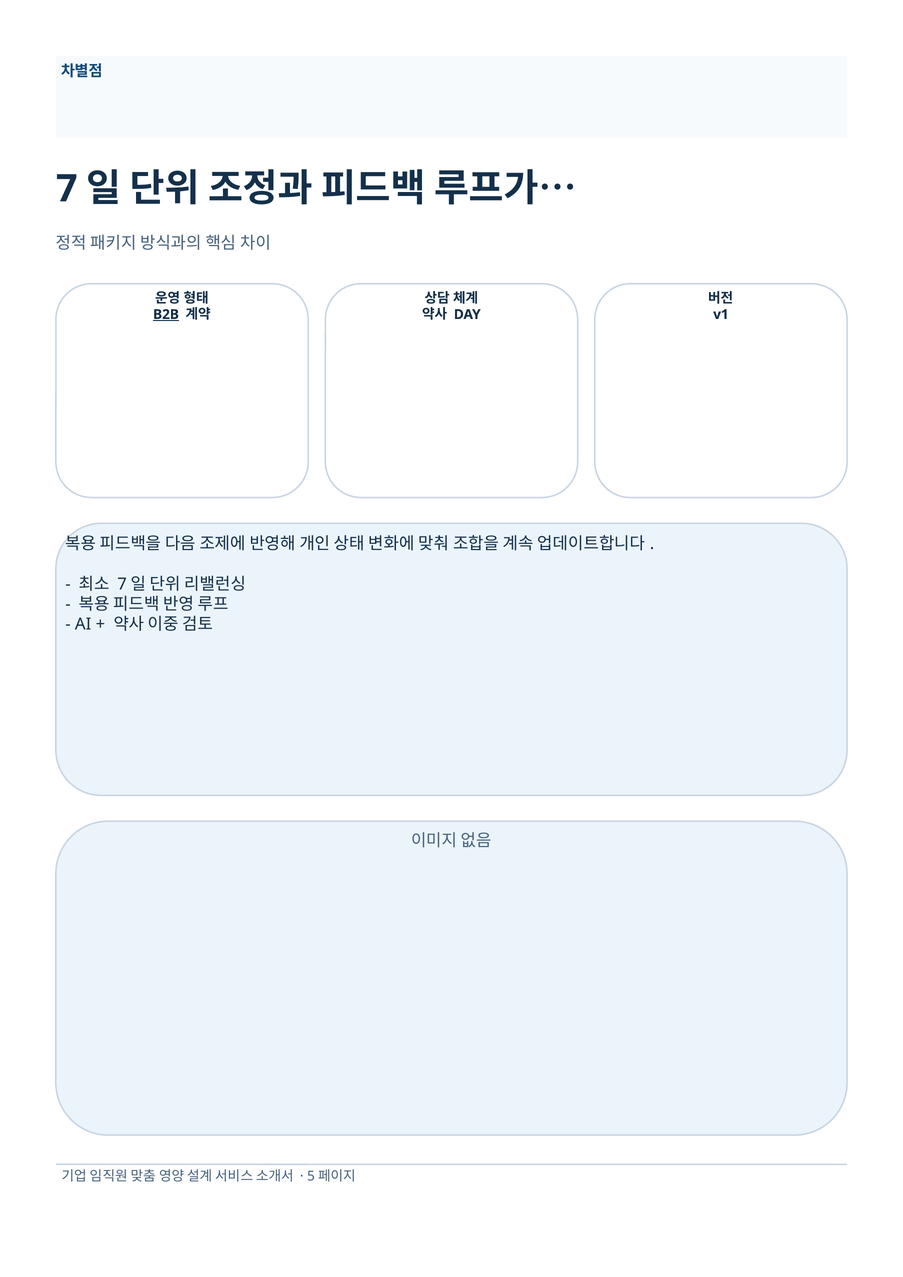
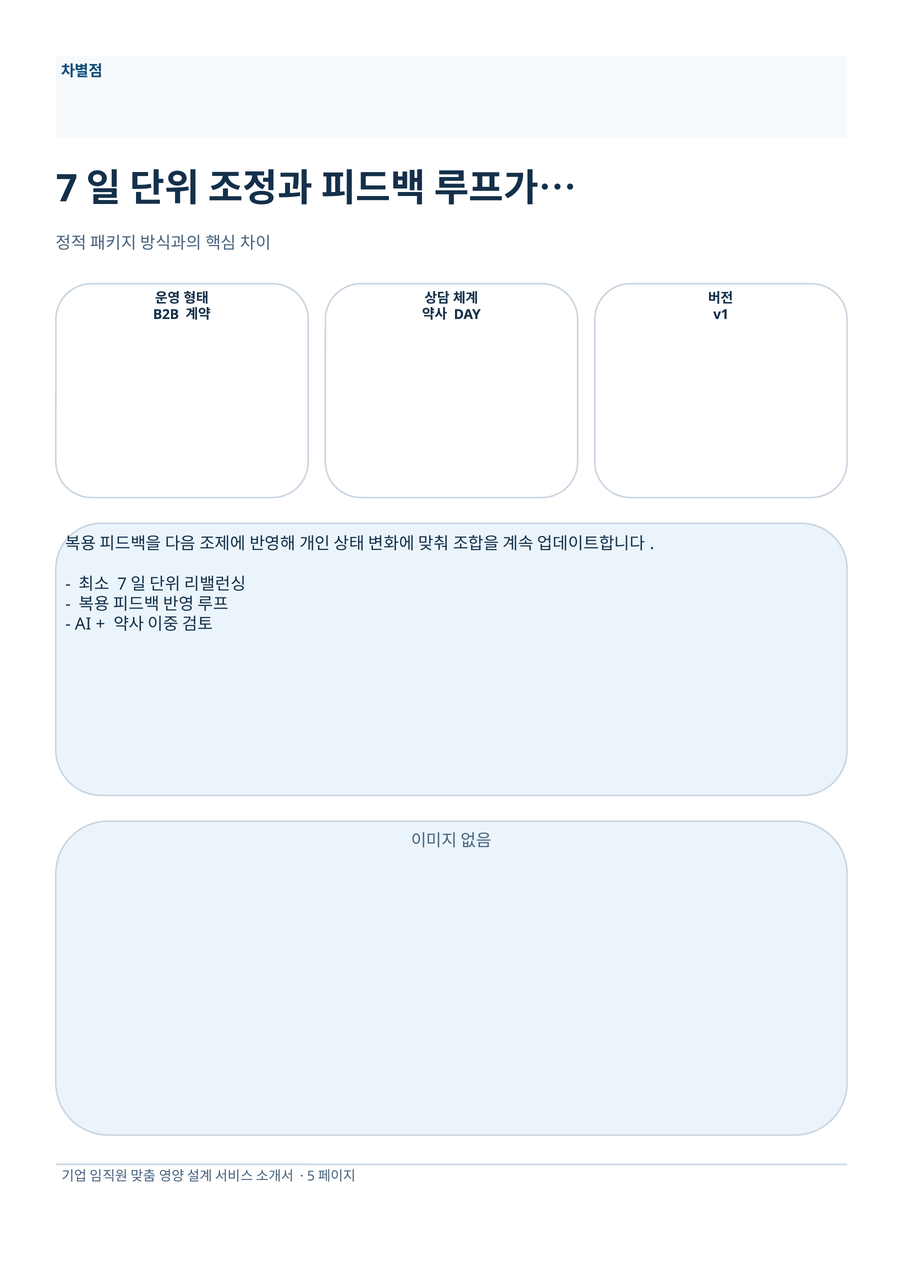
B2B underline: present -> none
